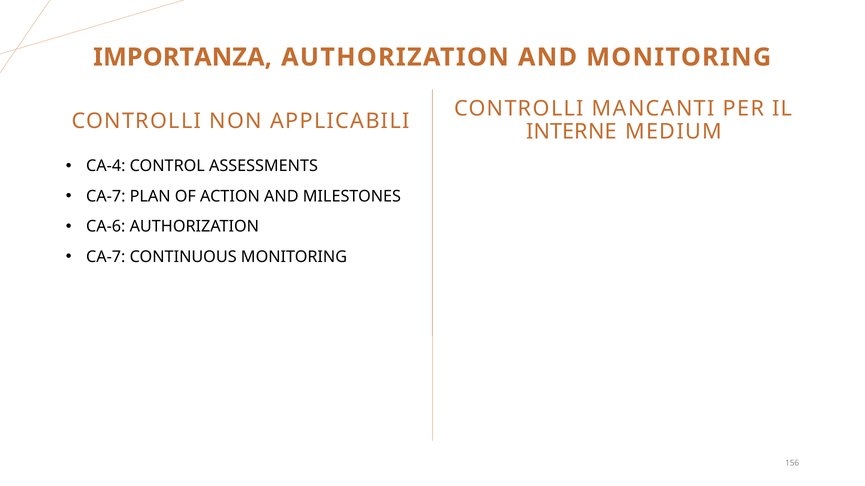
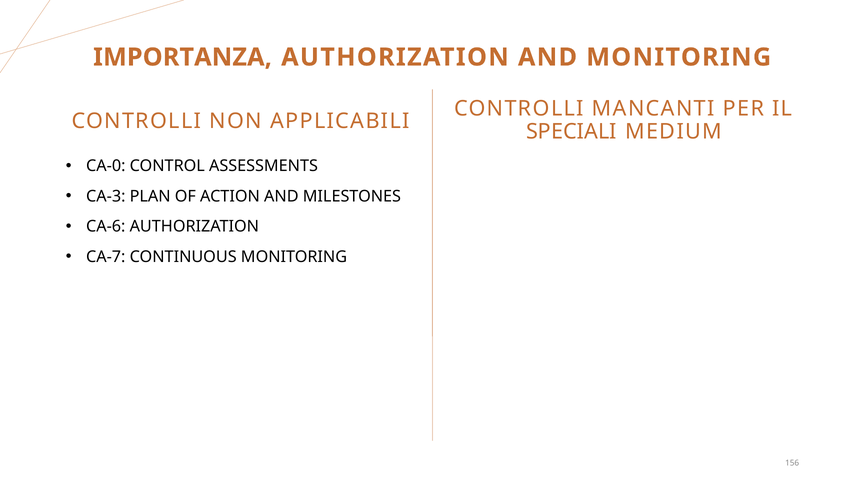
INTERNE: INTERNE -> SPECIALI
CA-4: CA-4 -> CA-0
CA-7 at (106, 197): CA-7 -> CA-3
